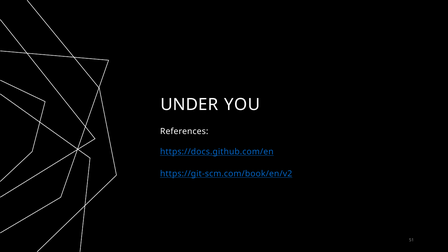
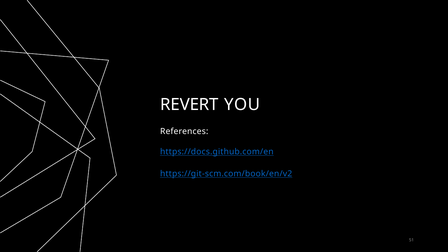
UNDER: UNDER -> REVERT
